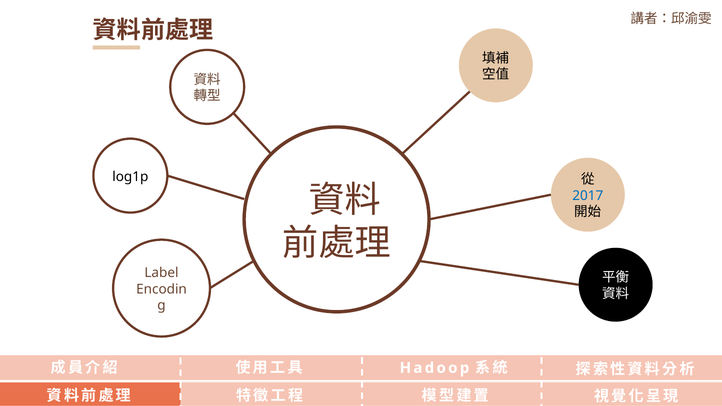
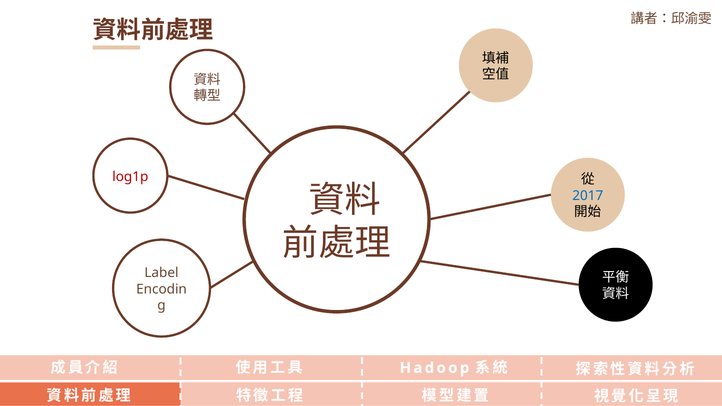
log1p colour: black -> red
